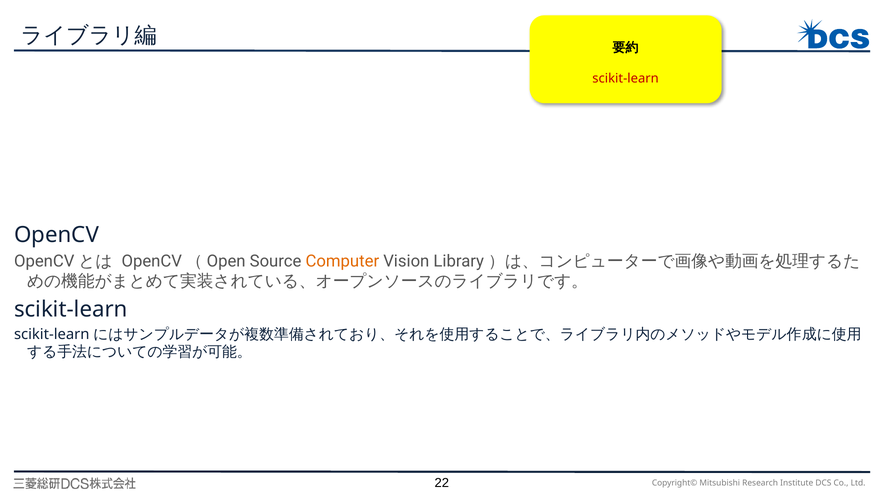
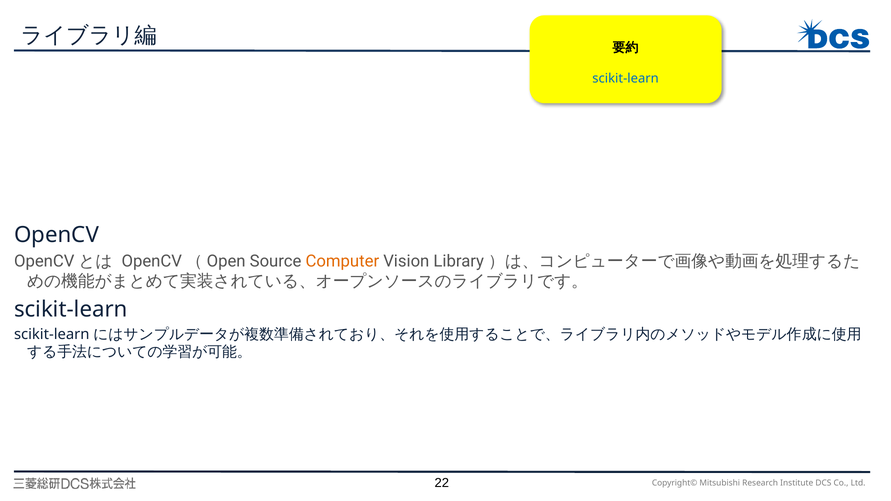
scikit-learn at (626, 78) colour: red -> blue
